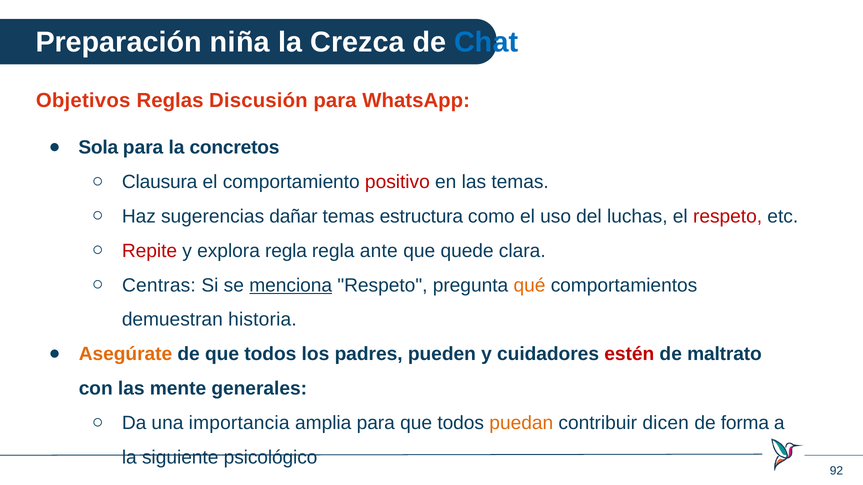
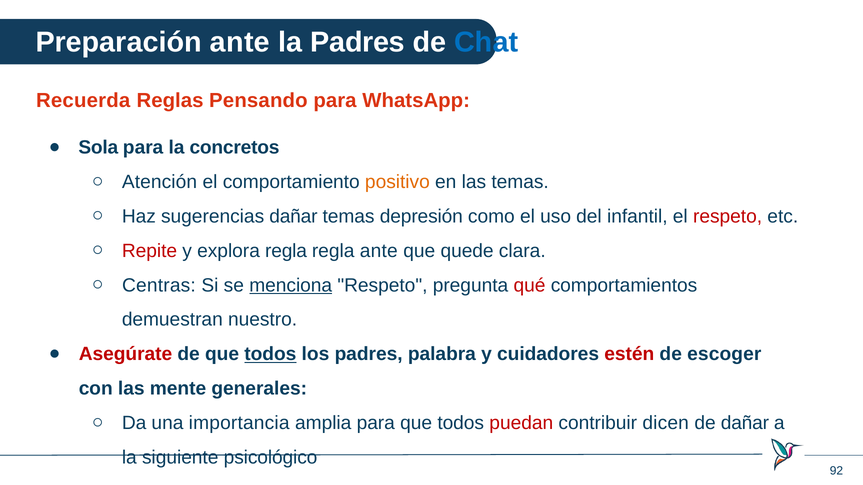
Preparación niña: niña -> ante
la Crezca: Crezca -> Padres
Objetivos: Objetivos -> Recuerda
Discusión: Discusión -> Pensando
Clausura: Clausura -> Atención
positivo colour: red -> orange
estructura: estructura -> depresión
luchas: luchas -> infantil
qué colour: orange -> red
historia: historia -> nuestro
Asegúrate colour: orange -> red
todos at (270, 354) underline: none -> present
pueden: pueden -> palabra
maltrato: maltrato -> escoger
puedan colour: orange -> red
de forma: forma -> dañar
